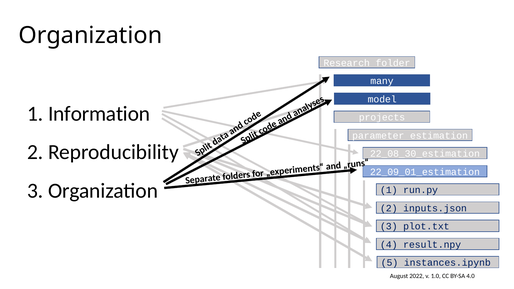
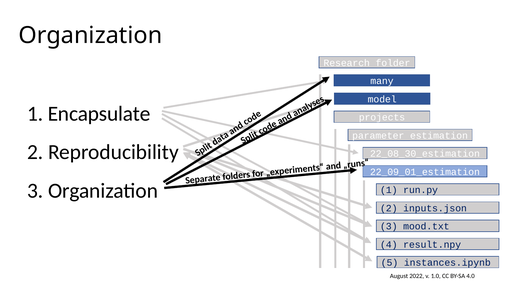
Information: Information -> Encapsulate
plot.txt: plot.txt -> mood.txt
